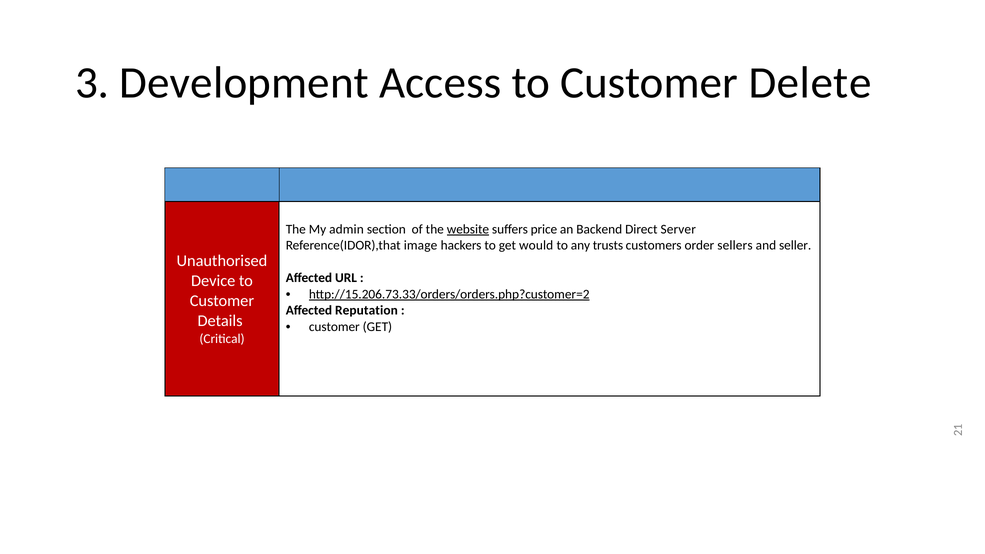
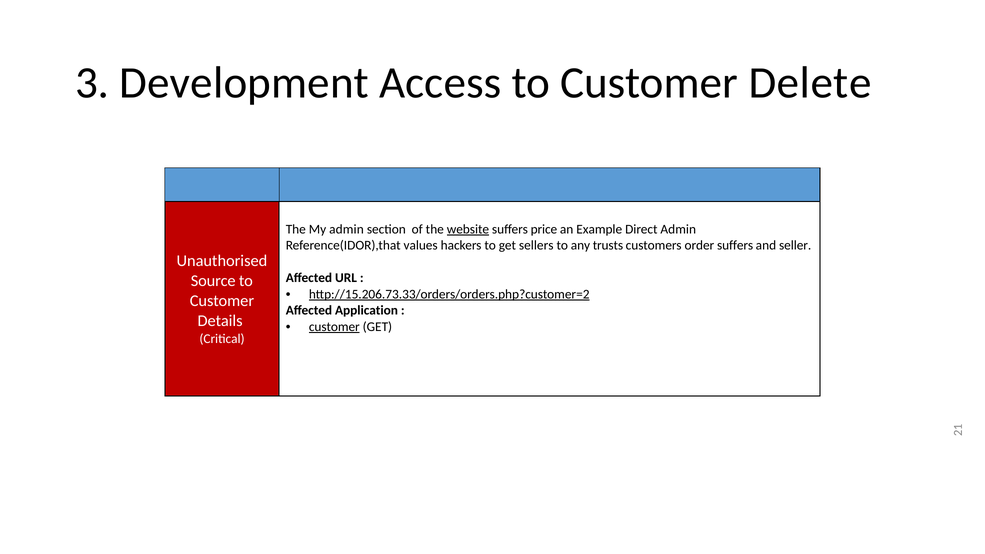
Backend: Backend -> Example
Direct Server: Server -> Admin
image: image -> values
would: would -> sellers
order sellers: sellers -> suffers
Device: Device -> Source
Reputation: Reputation -> Application
customer at (334, 327) underline: none -> present
